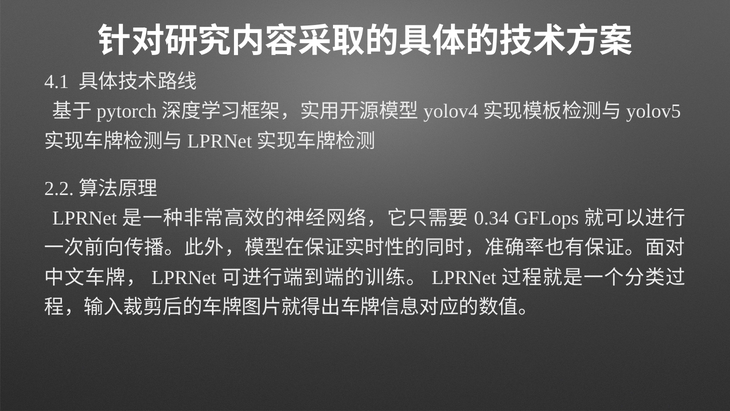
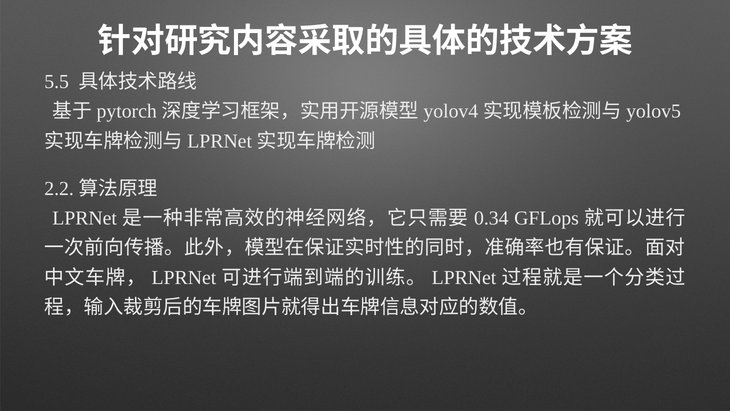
4.1: 4.1 -> 5.5
